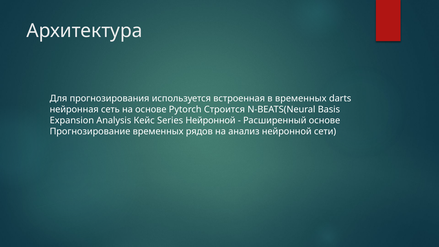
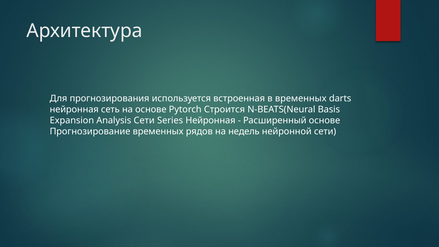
Analysis Кейс: Кейс -> Сети
Series Нейронной: Нейронной -> Нейронная
анализ: анализ -> недель
